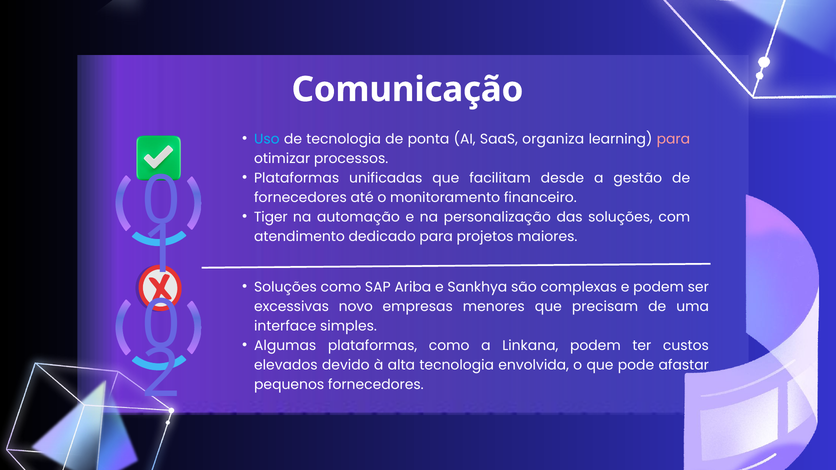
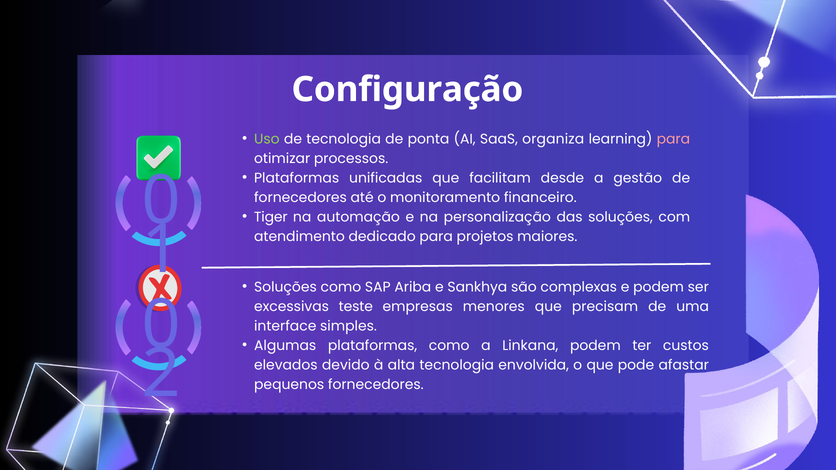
Comunicação: Comunicação -> Configuração
Uso colour: light blue -> light green
novo: novo -> teste
